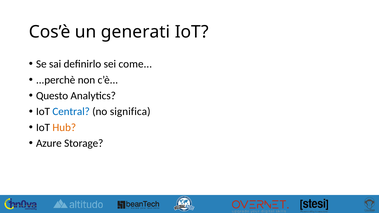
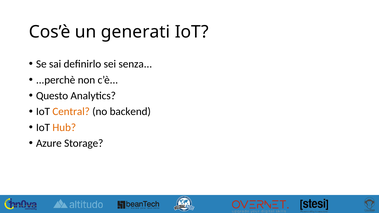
come: come -> senza
Central colour: blue -> orange
significa: significa -> backend
